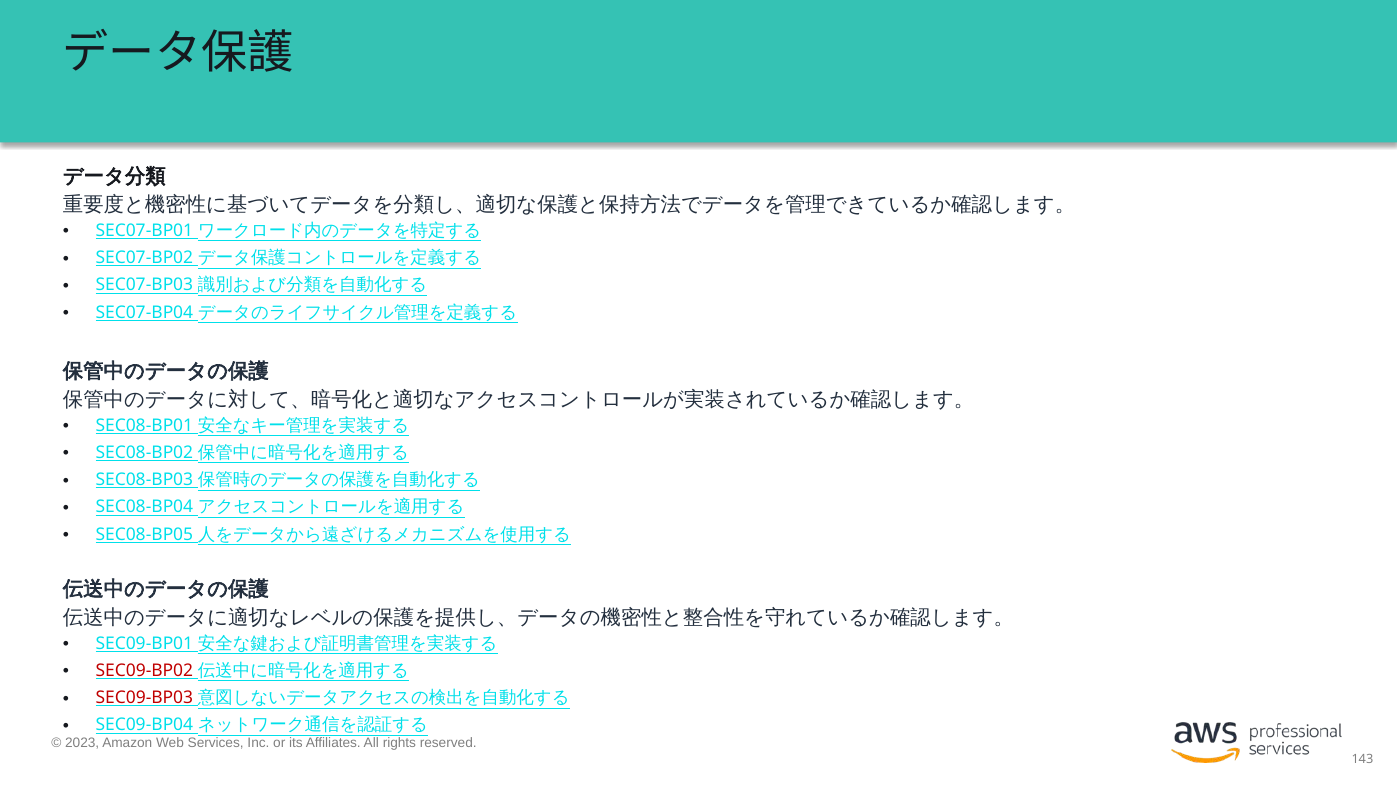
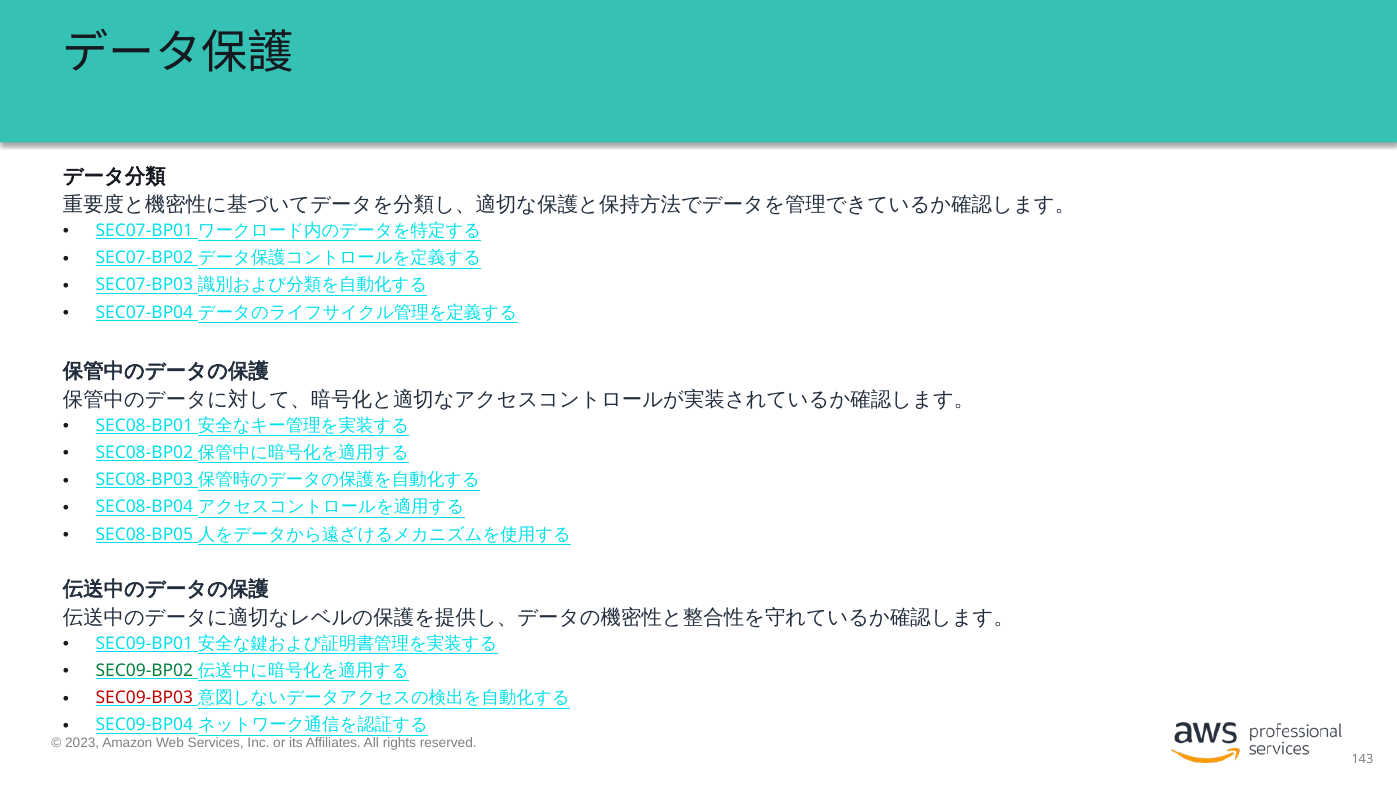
SEC09-BP02 colour: red -> green
